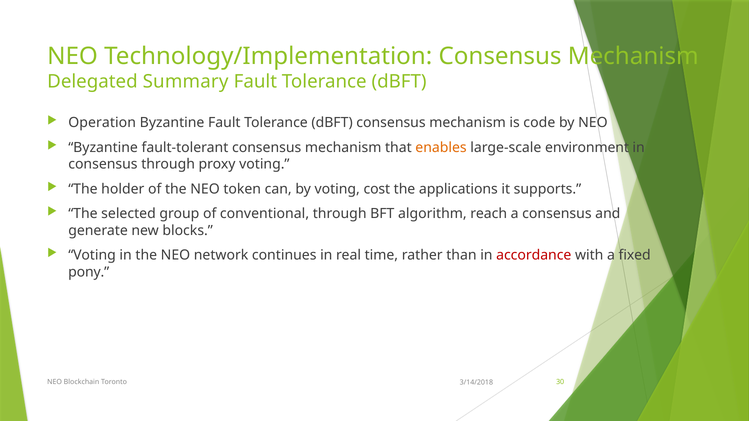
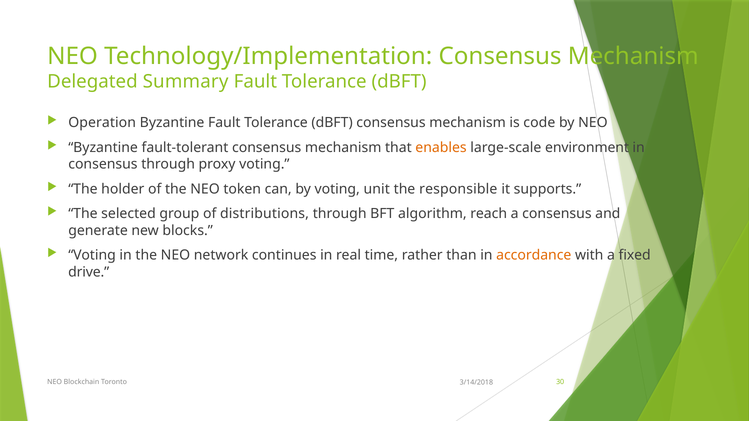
cost: cost -> unit
applications: applications -> responsible
conventional: conventional -> distributions
accordance colour: red -> orange
pony: pony -> drive
